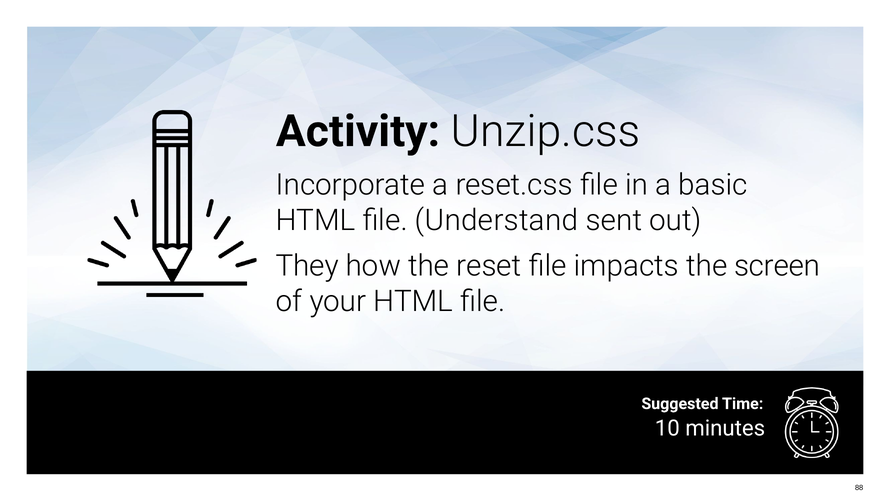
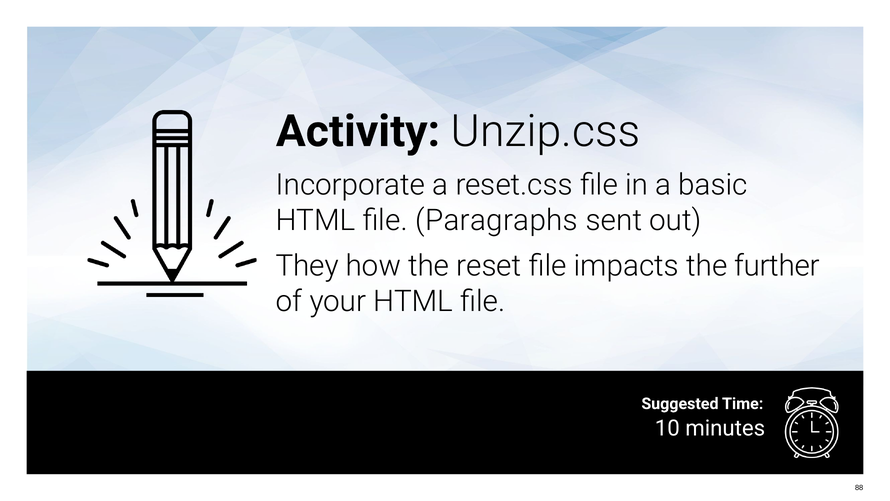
Understand: Understand -> Paragraphs
screen: screen -> further
